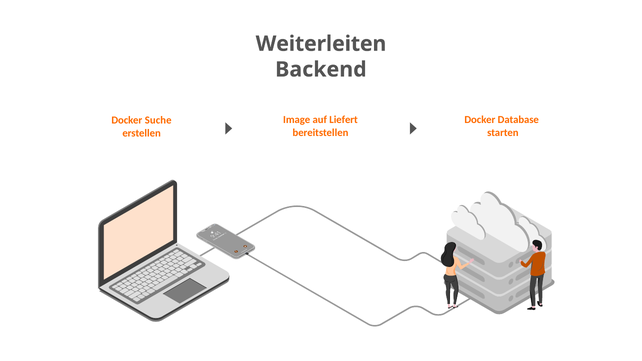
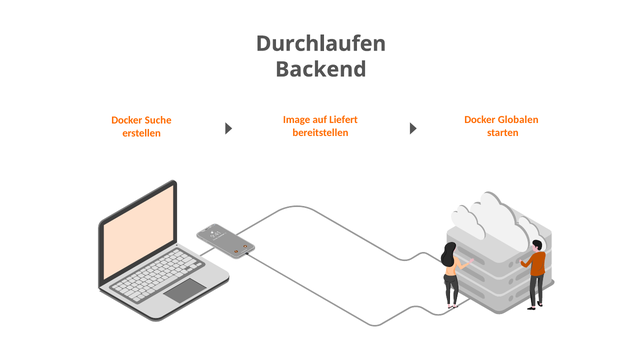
Weiterleiten: Weiterleiten -> Durchlaufen
Database: Database -> Globalen
